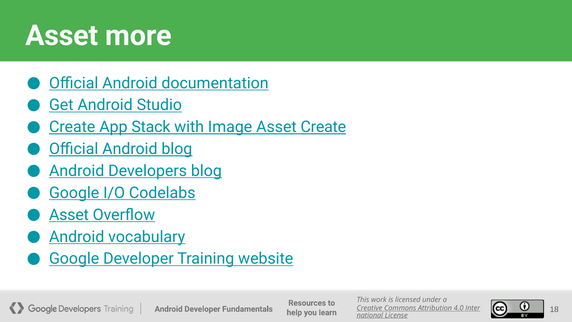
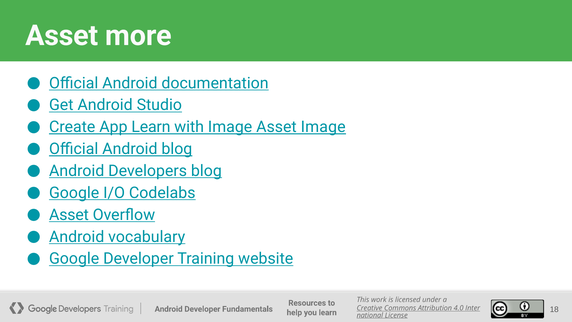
App Stack: Stack -> Learn
Asset Create: Create -> Image
